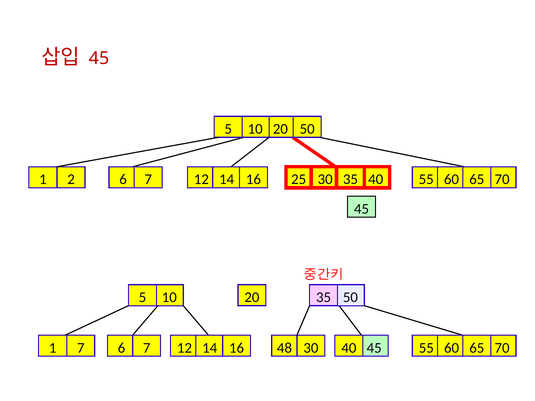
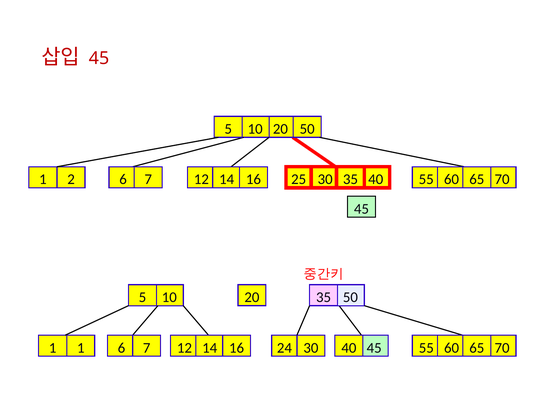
1 7: 7 -> 1
48: 48 -> 24
